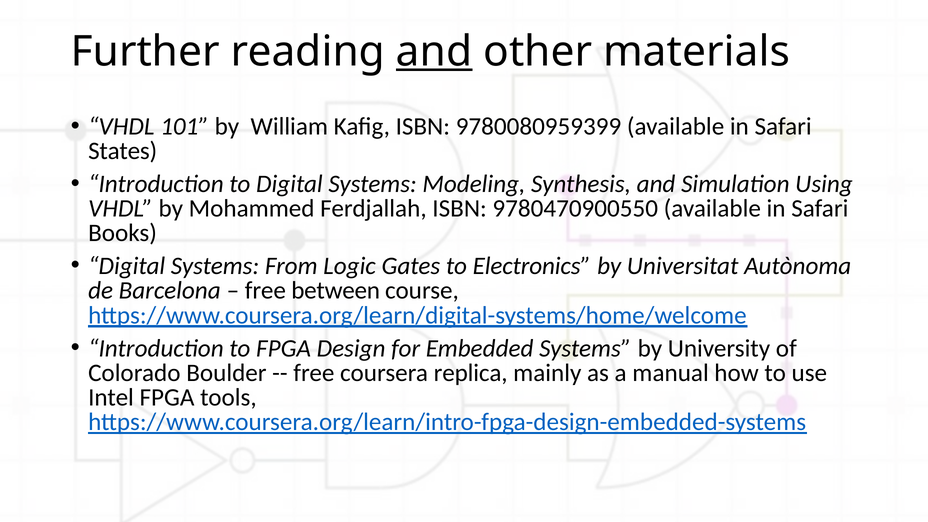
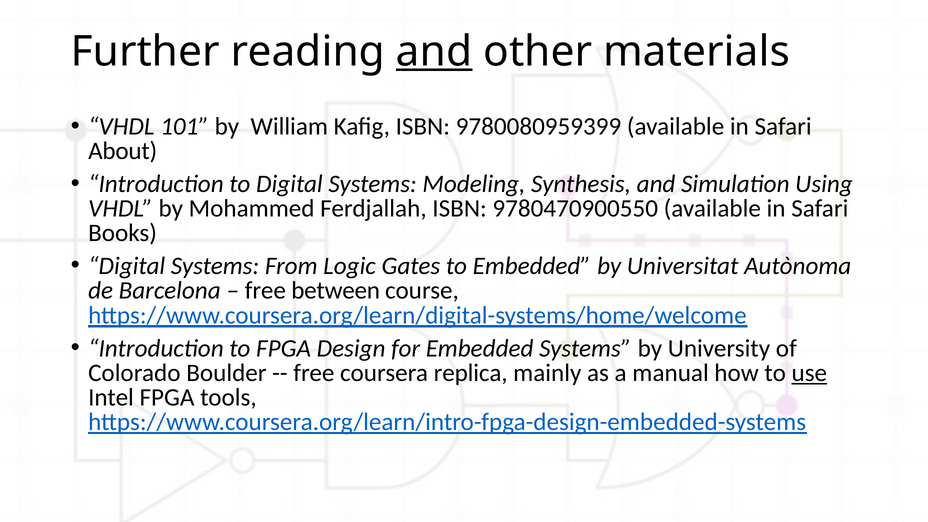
States: States -> About
to Electronics: Electronics -> Embedded
use underline: none -> present
